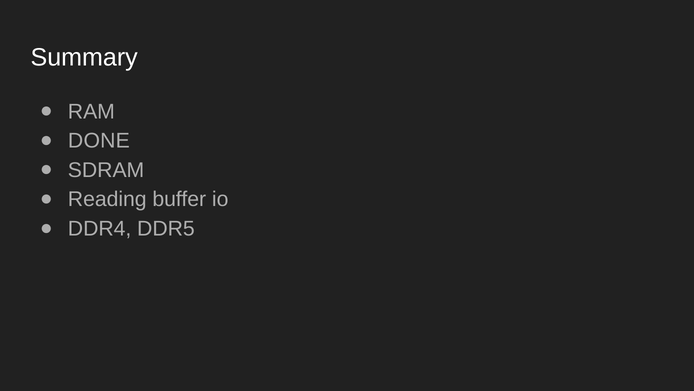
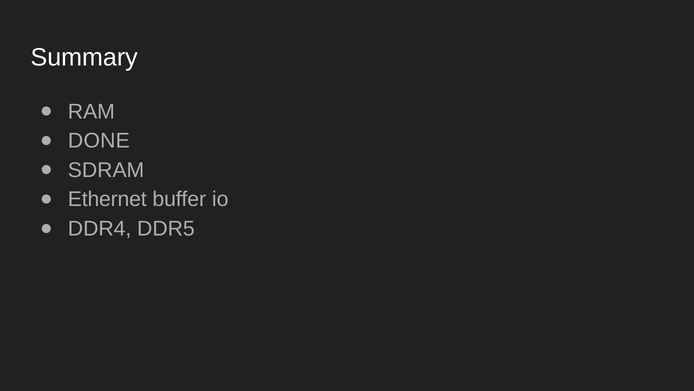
Reading: Reading -> Ethernet
